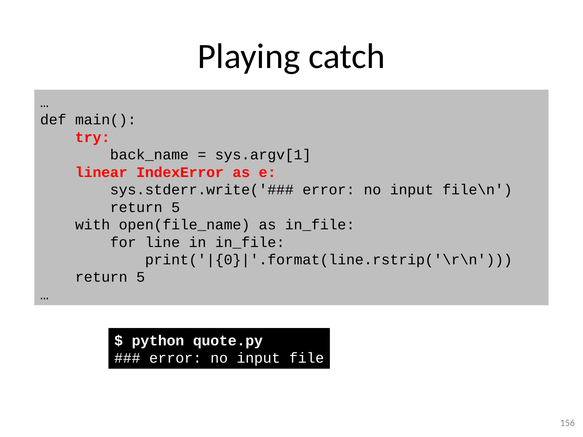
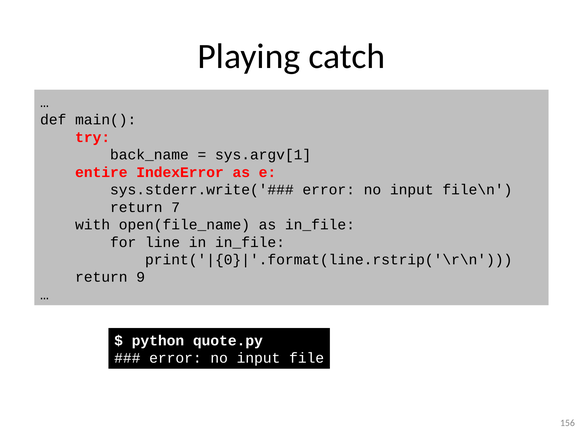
linear: linear -> entire
5 at (176, 207): 5 -> 7
5 at (141, 277): 5 -> 9
